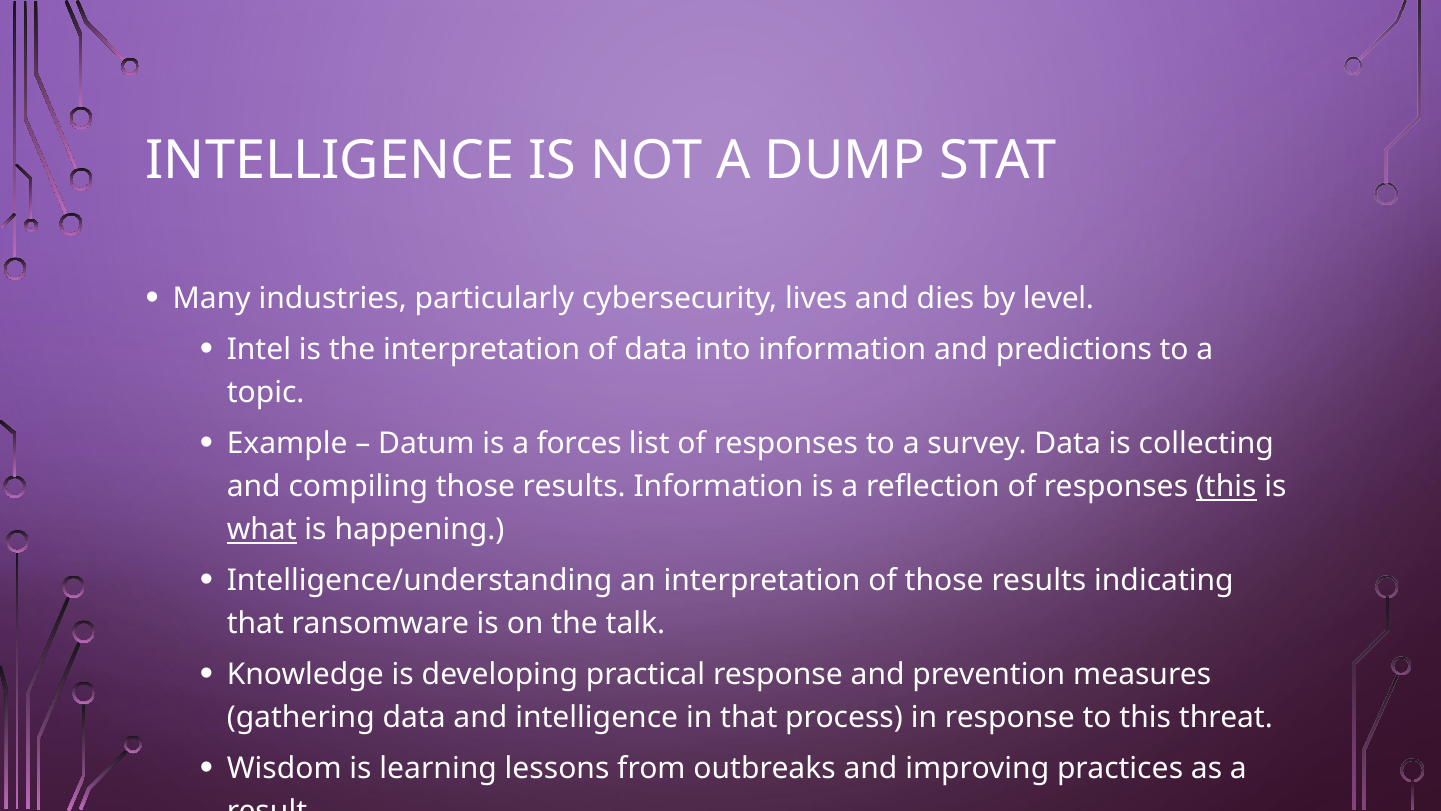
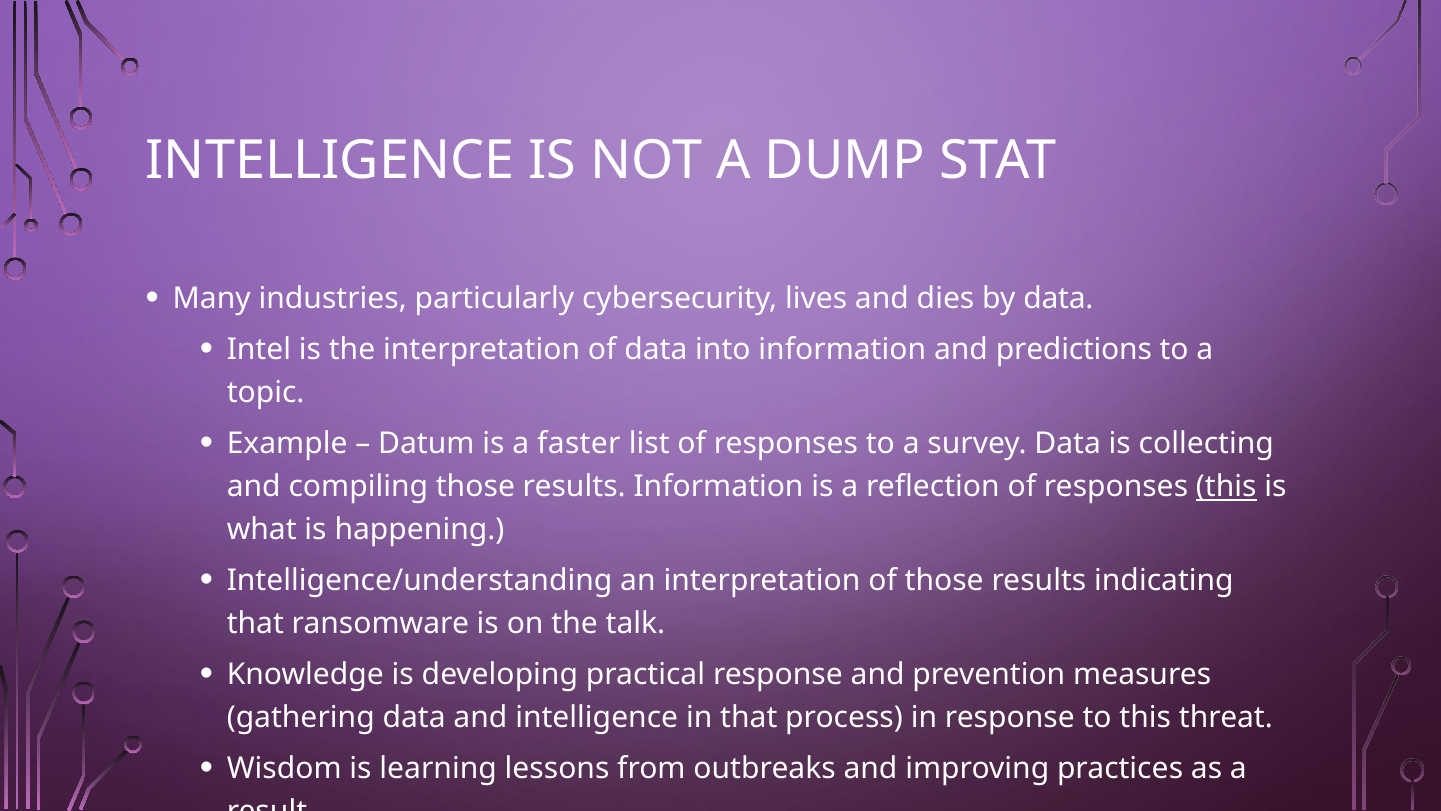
by level: level -> data
forces: forces -> faster
what underline: present -> none
